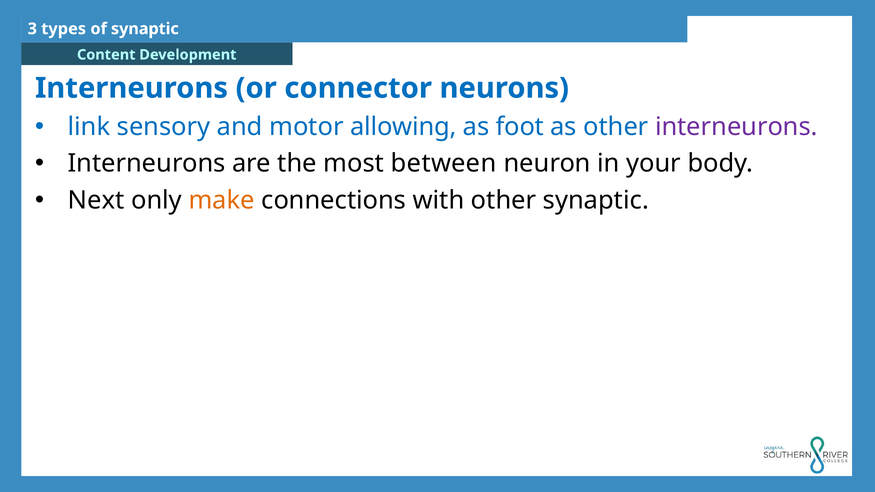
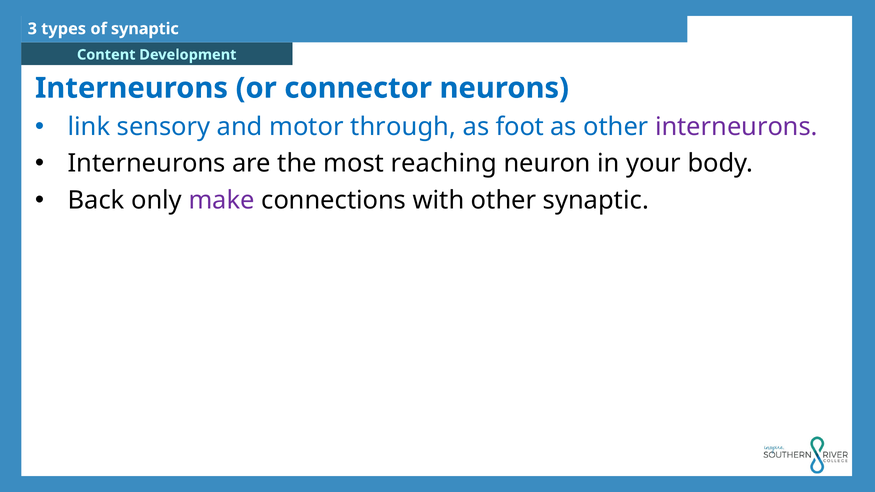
allowing: allowing -> through
between: between -> reaching
Next: Next -> Back
make colour: orange -> purple
